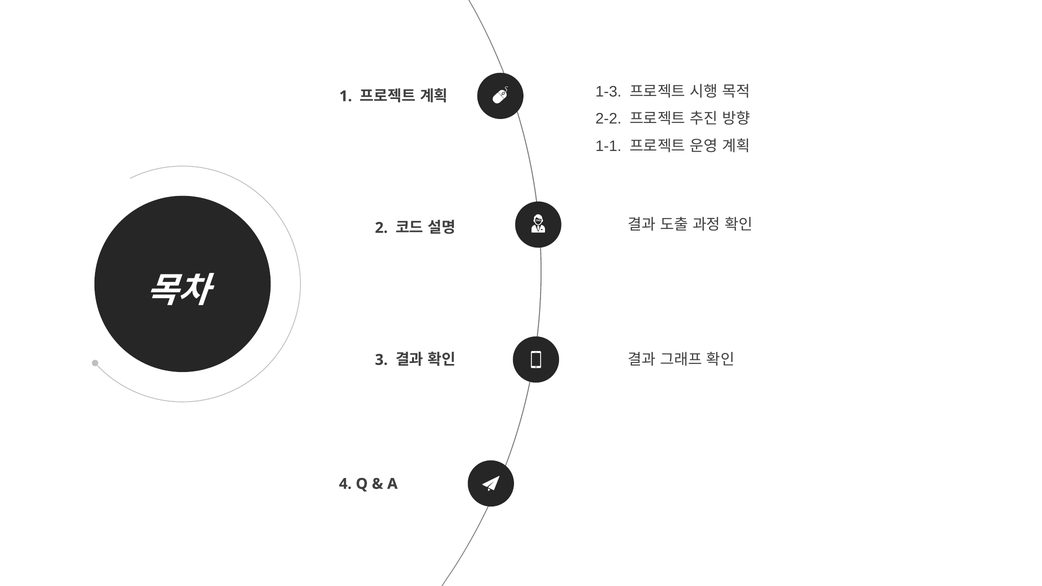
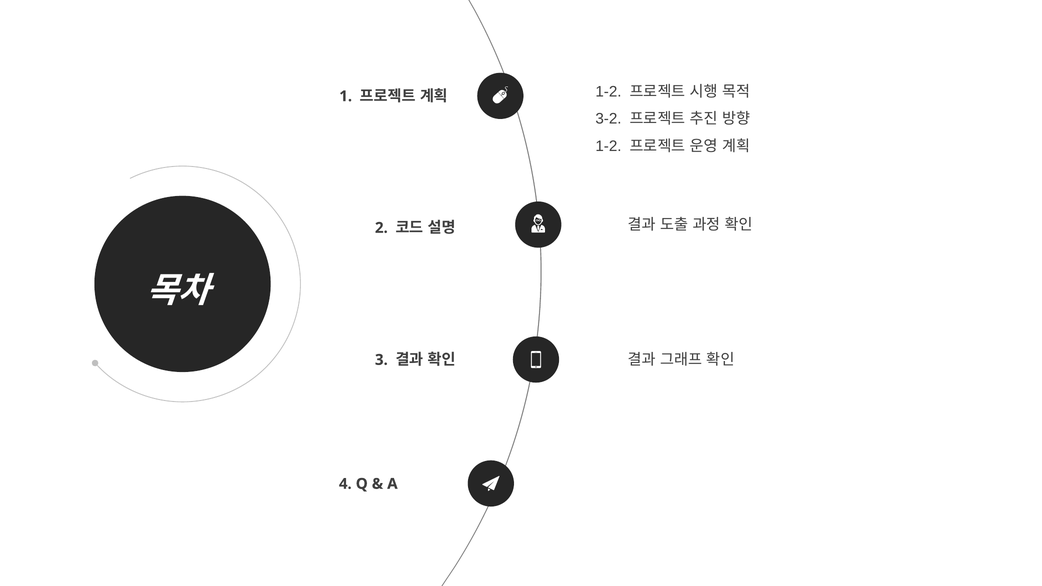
1-3 at (608, 92): 1-3 -> 1-2
2-2: 2-2 -> 3-2
1-1 at (608, 146): 1-1 -> 1-2
